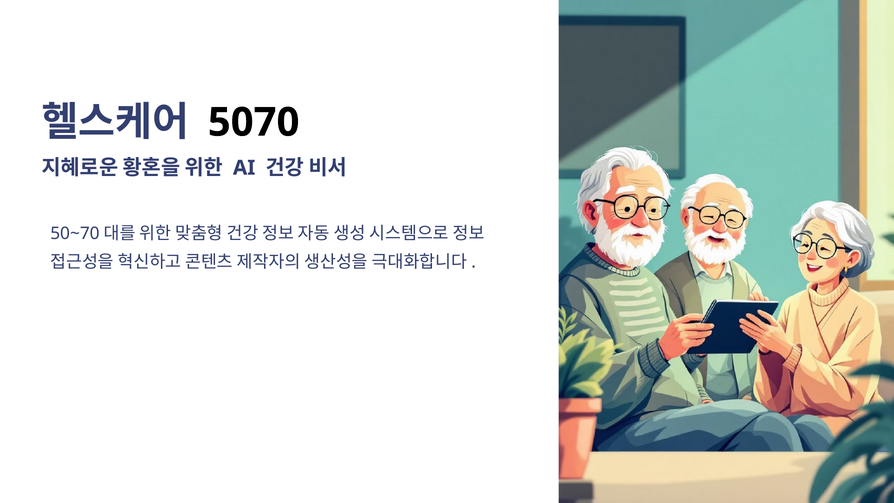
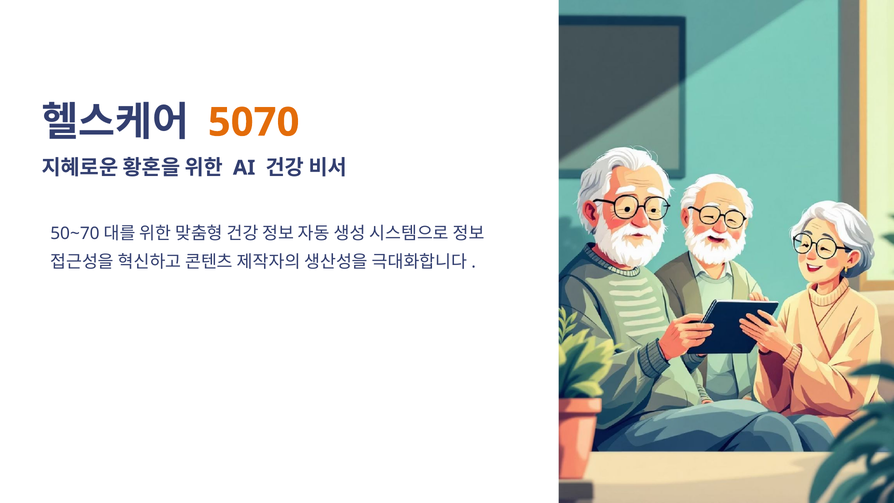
5070 colour: black -> orange
